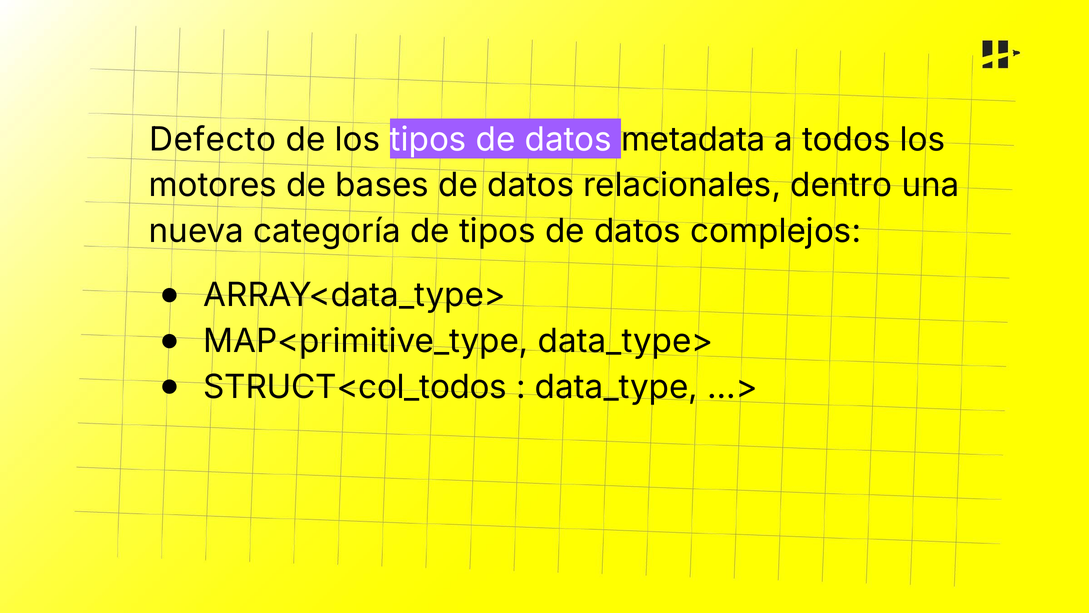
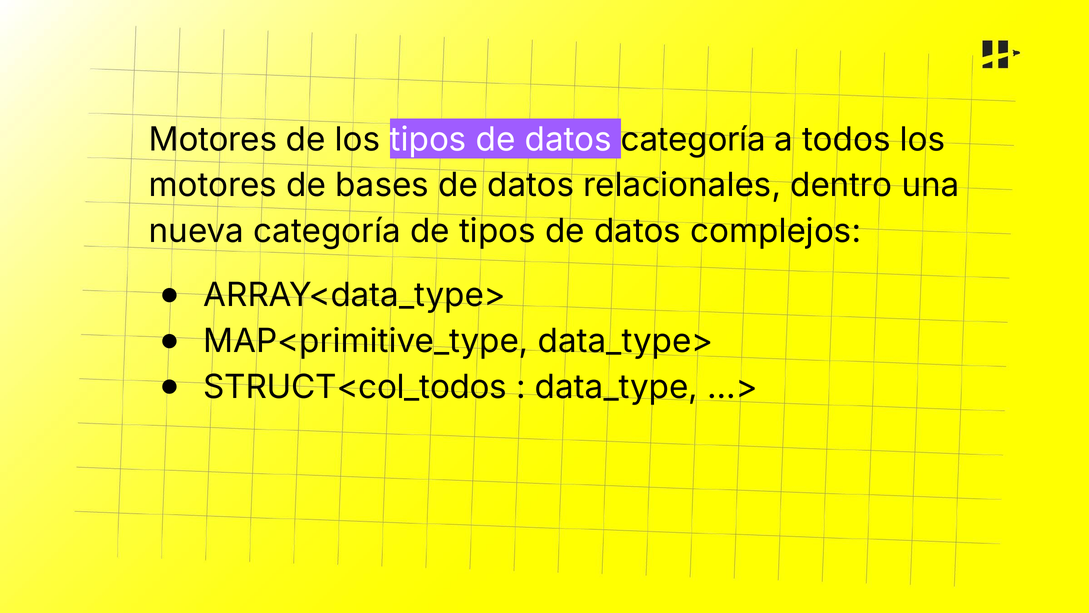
Defecto at (213, 139): Defecto -> Motores
datos metadata: metadata -> categoría
